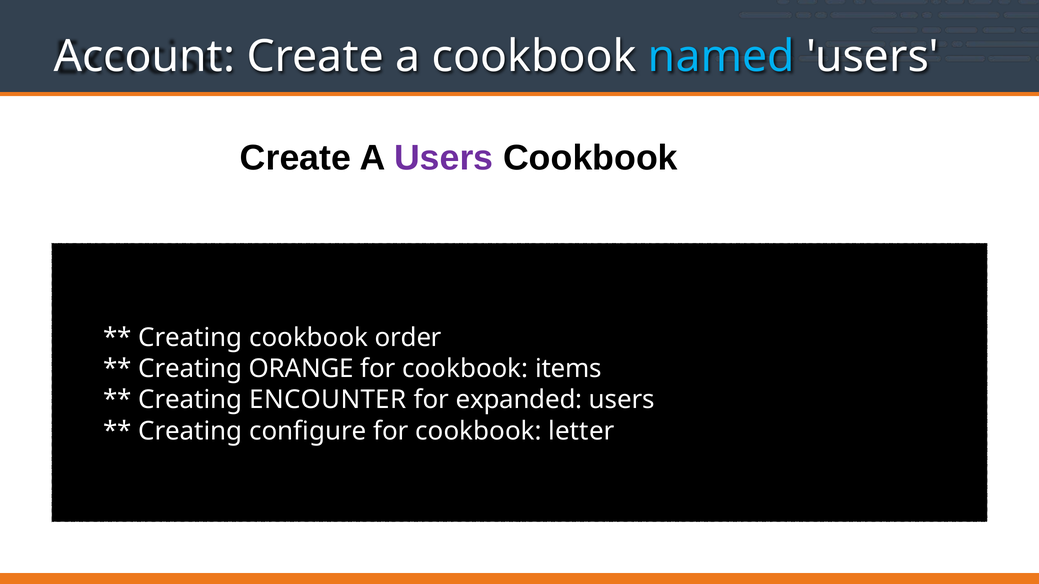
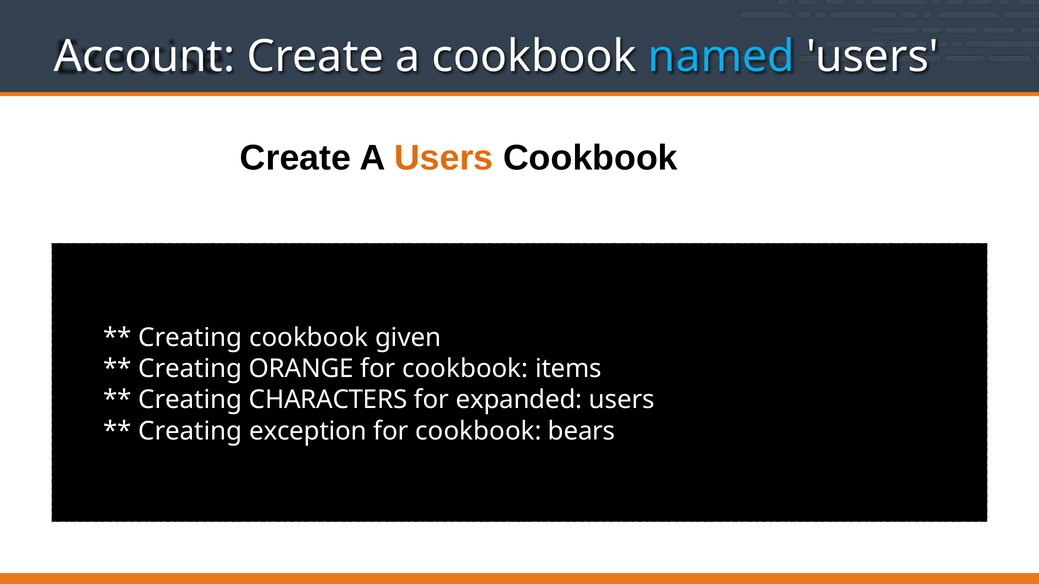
Users at (444, 158) colour: purple -> orange
order: order -> given
ENCOUNTER: ENCOUNTER -> CHARACTERS
configure: configure -> exception
letter: letter -> bears
